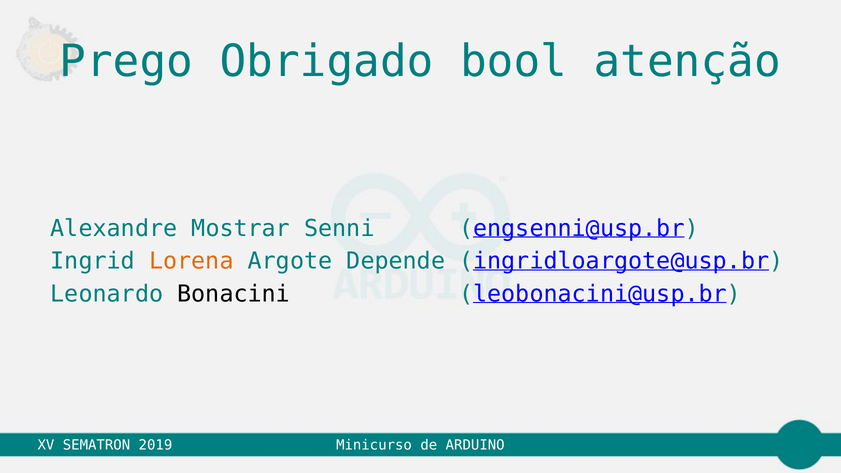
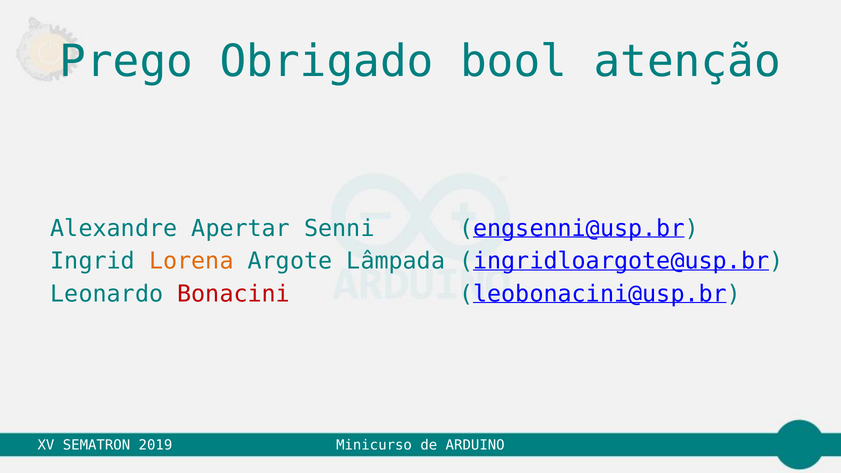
Mostrar: Mostrar -> Apertar
Depende: Depende -> Lâmpada
Bonacini colour: black -> red
